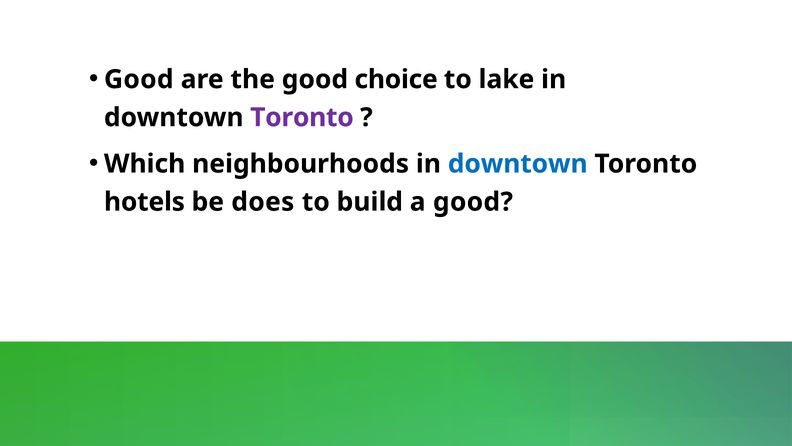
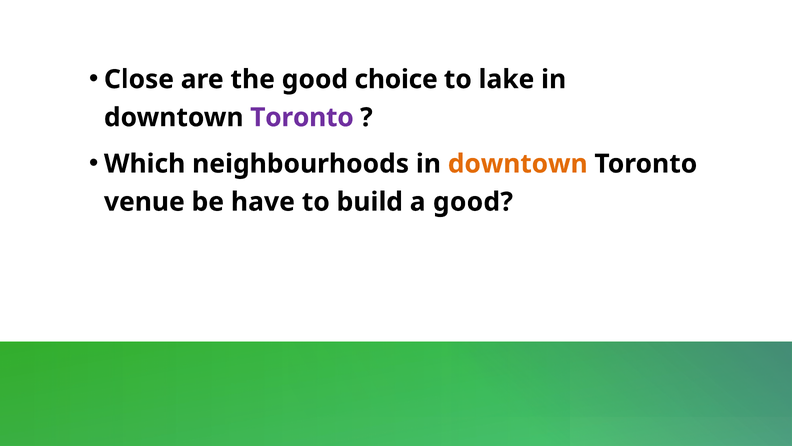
Good at (139, 79): Good -> Close
downtown at (518, 164) colour: blue -> orange
hotels: hotels -> venue
does: does -> have
